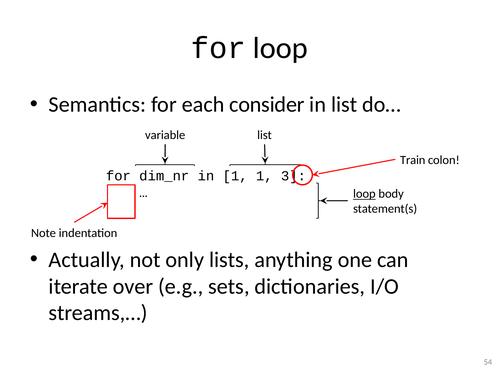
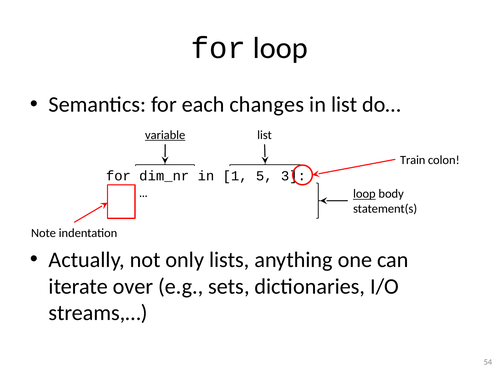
consider: consider -> changes
variable underline: none -> present
1 1: 1 -> 5
